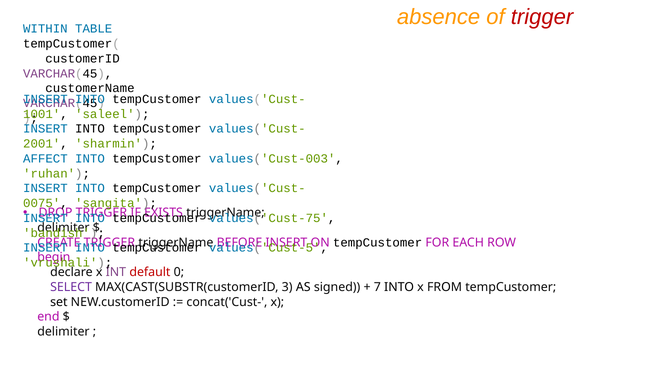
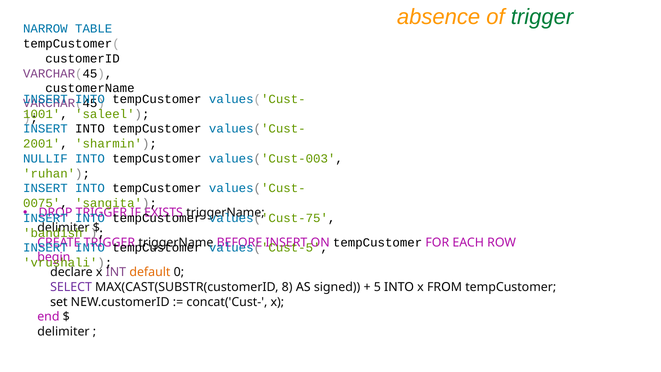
trigger at (542, 17) colour: red -> green
WITHIN: WITHIN -> NARROW
AFFECT: AFFECT -> NULLIF
default colour: red -> orange
3: 3 -> 8
7: 7 -> 5
